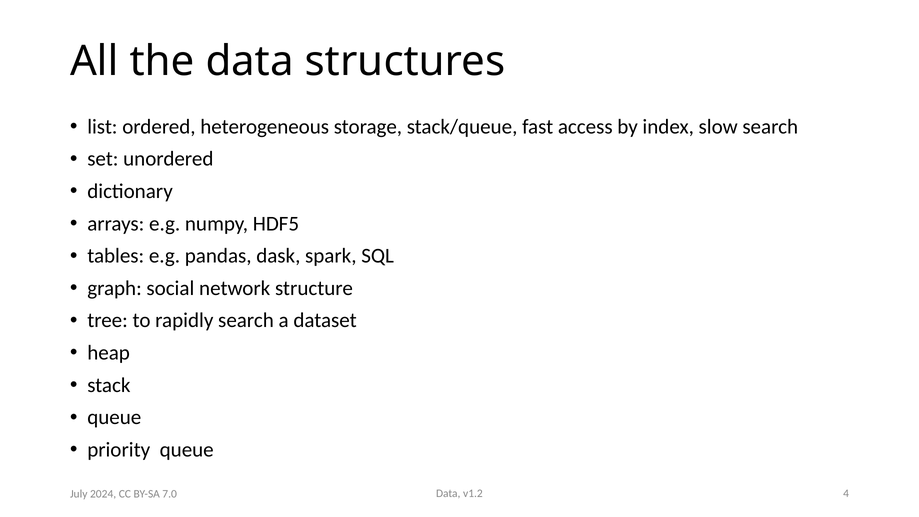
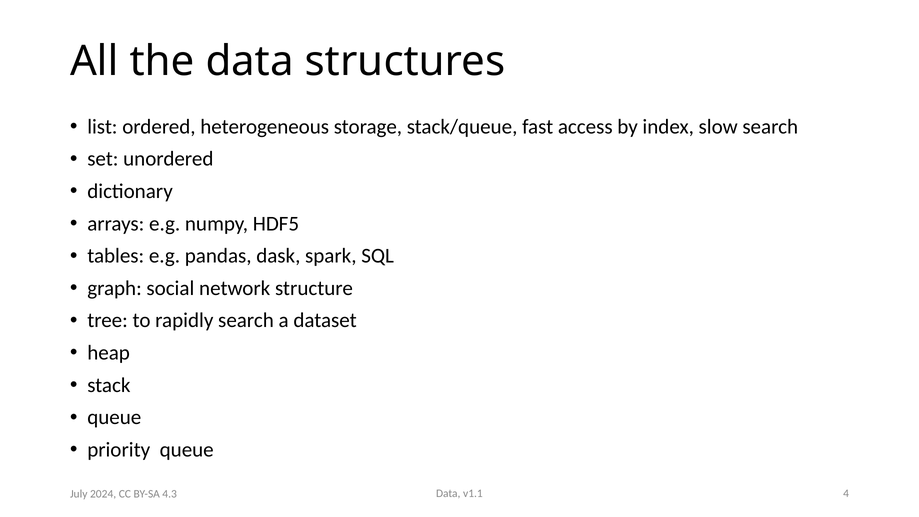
v1.2: v1.2 -> v1.1
7.0: 7.0 -> 4.3
